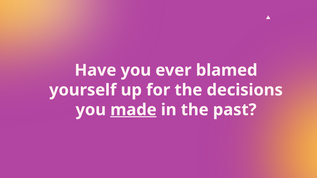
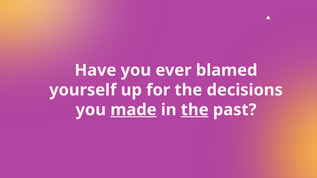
the at (195, 110) underline: none -> present
